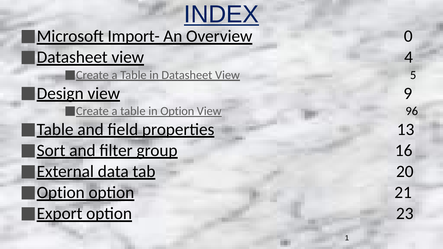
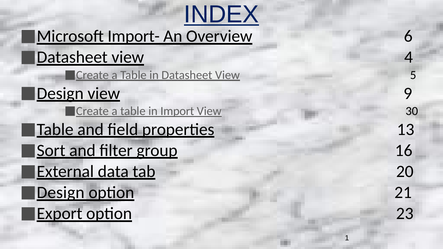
0: 0 -> 6
in Option: Option -> Import
96: 96 -> 30
Option at (61, 193): Option -> Design
